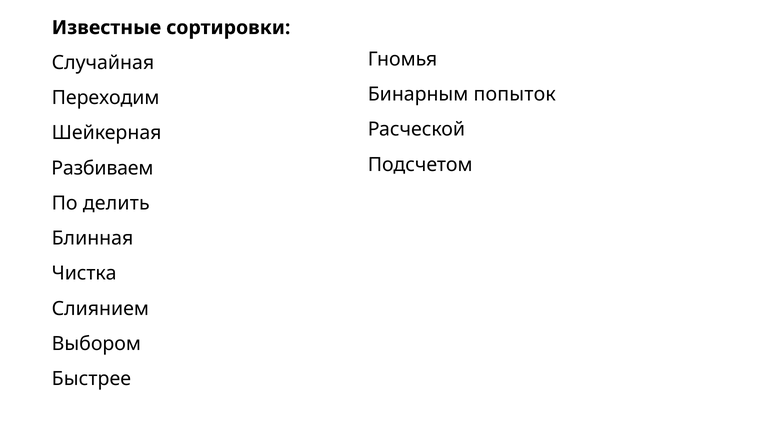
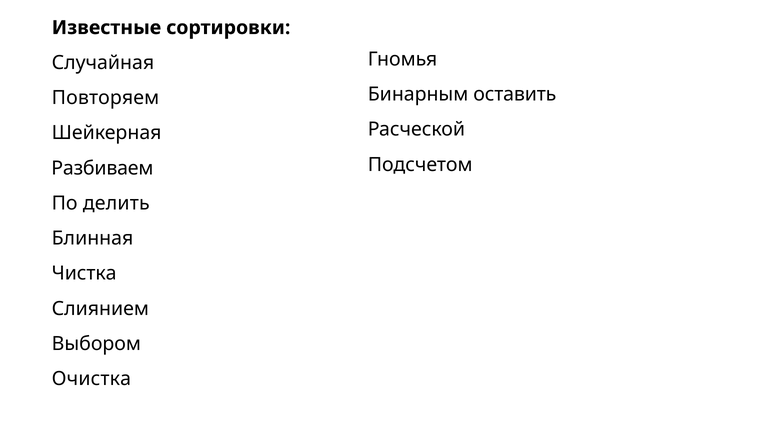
попыток: попыток -> оставить
Переходим: Переходим -> Повторяем
Быстрее: Быстрее -> Очистка
